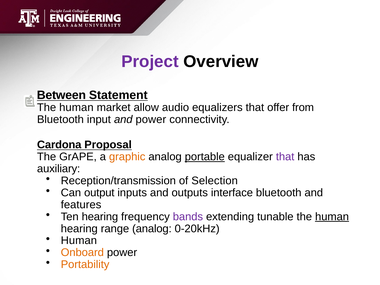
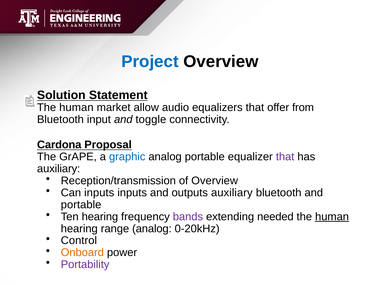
Project colour: purple -> blue
Between: Between -> Solution
and power: power -> toggle
graphic colour: orange -> blue
portable at (205, 157) underline: present -> none
of Selection: Selection -> Overview
Can output: output -> inputs
outputs interface: interface -> auxiliary
features at (81, 205): features -> portable
tunable: tunable -> needed
Human at (79, 241): Human -> Control
Portability colour: orange -> purple
